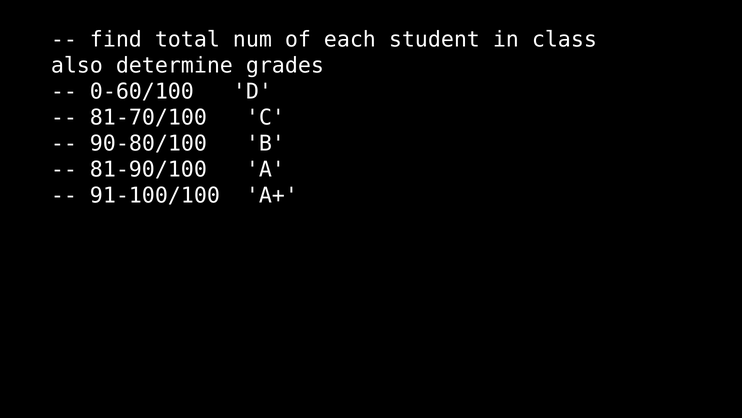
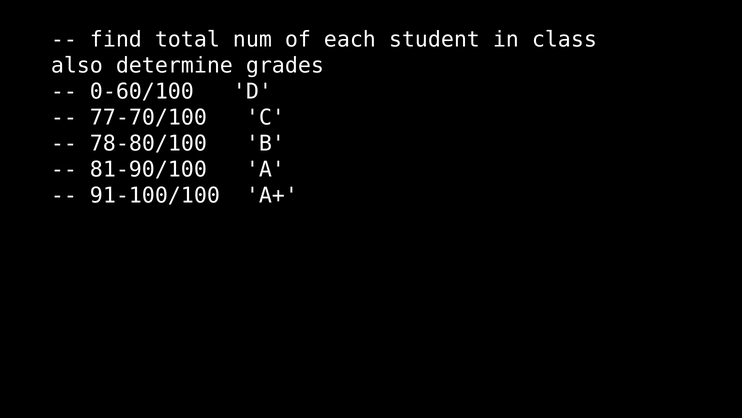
81-70/100: 81-70/100 -> 77-70/100
90-80/100: 90-80/100 -> 78-80/100
